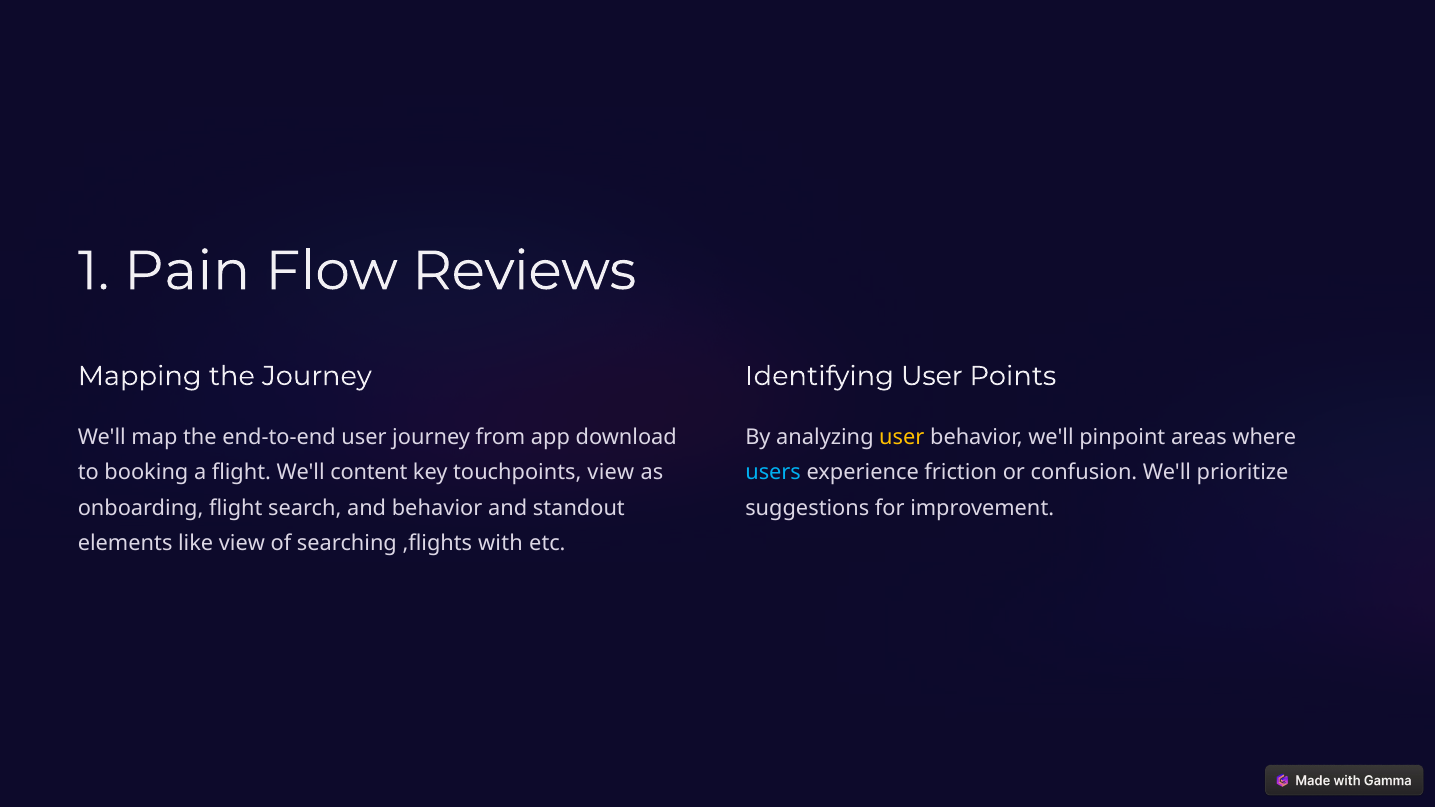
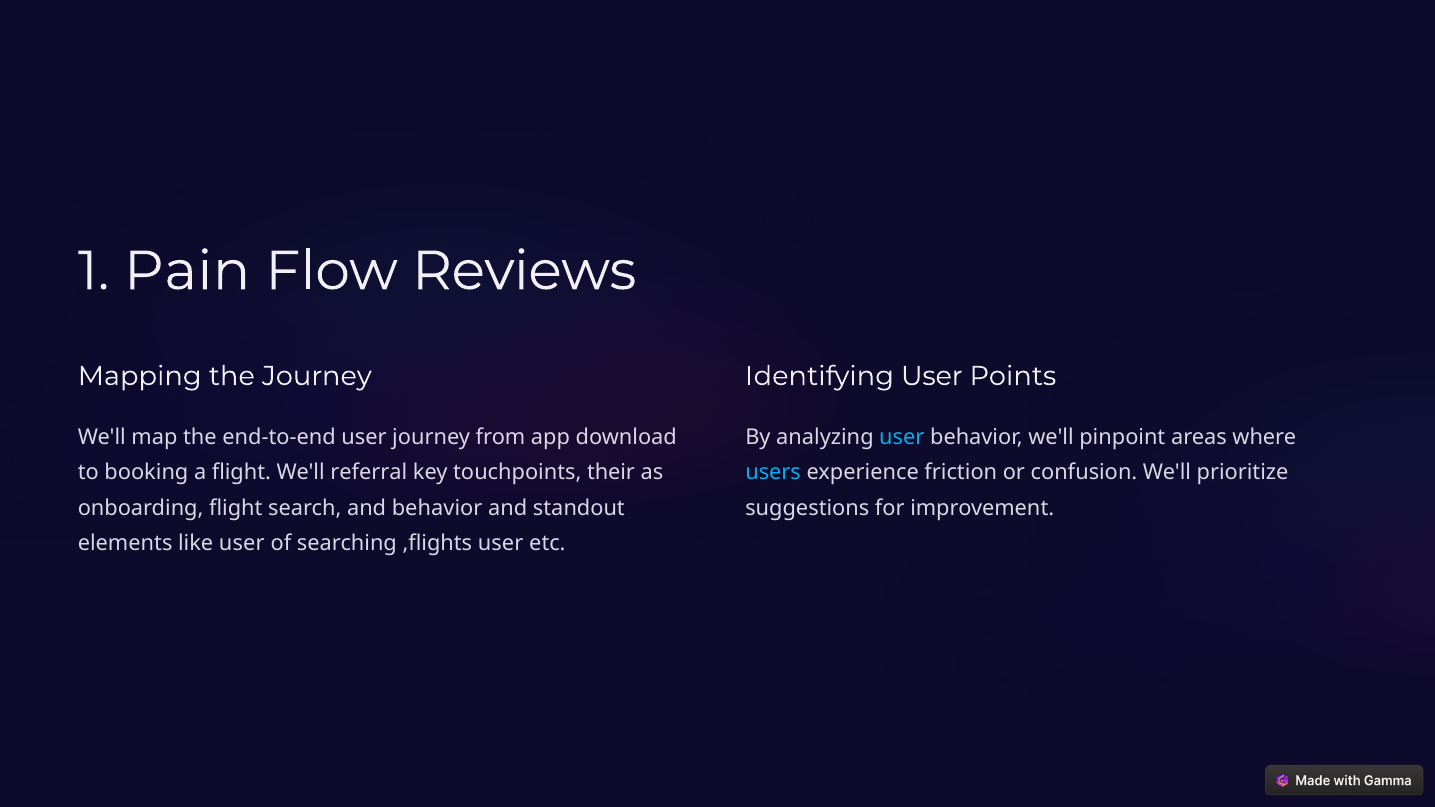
user at (902, 437) colour: yellow -> light blue
content: content -> referral
touchpoints view: view -> their
like view: view -> user
,flights with: with -> user
